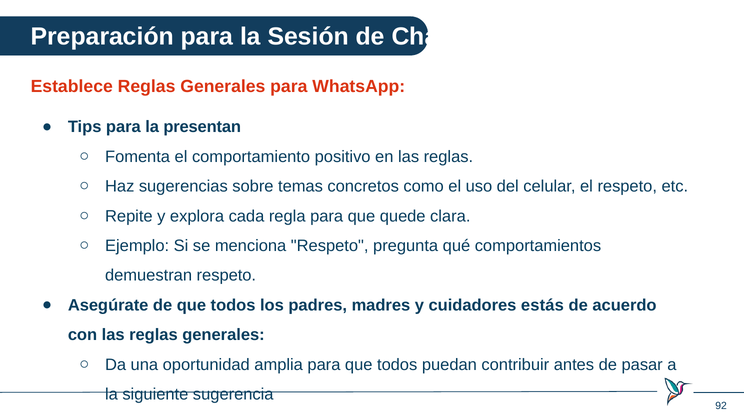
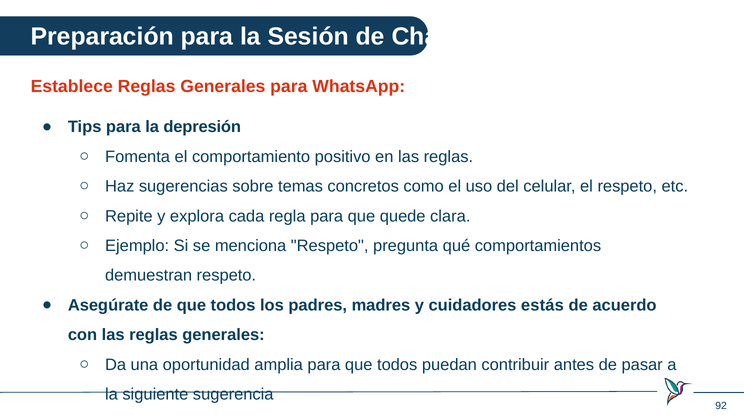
presentan: presentan -> depresión
